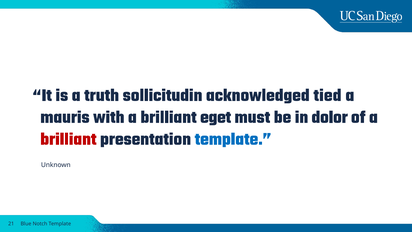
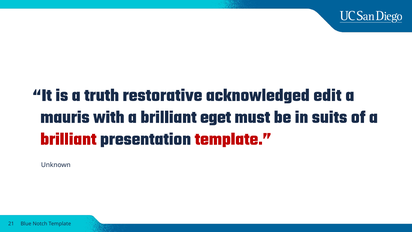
sollicitudin: sollicitudin -> restorative
tied: tied -> edit
dolor: dolor -> suits
template at (233, 139) colour: blue -> red
